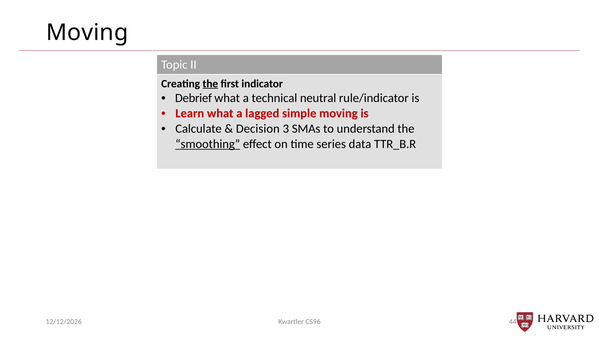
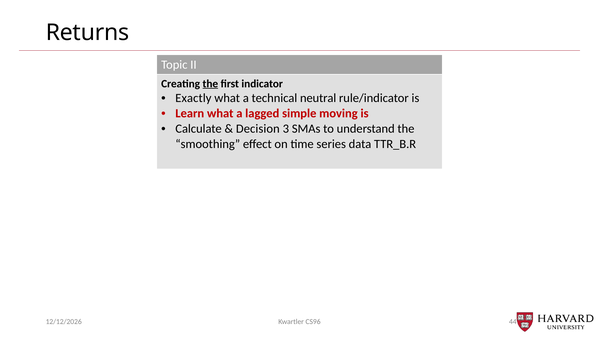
Moving at (87, 32): Moving -> Returns
Debrief: Debrief -> Exactly
smoothing underline: present -> none
